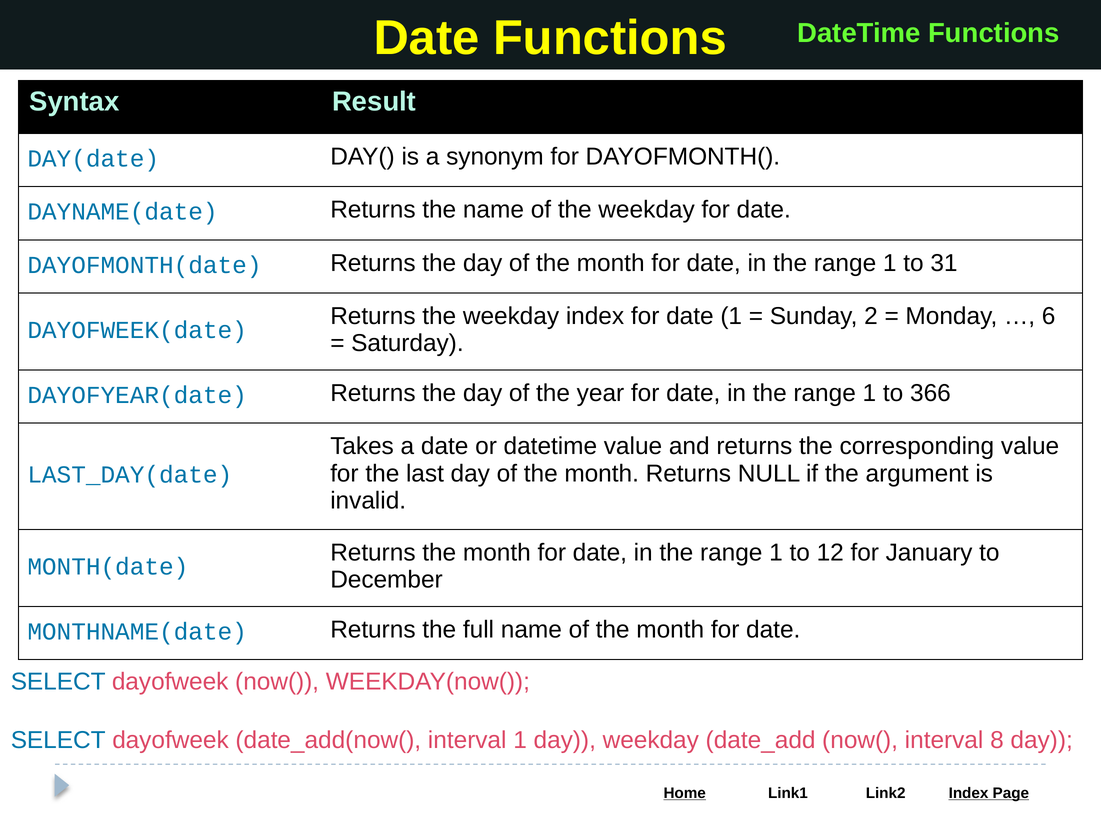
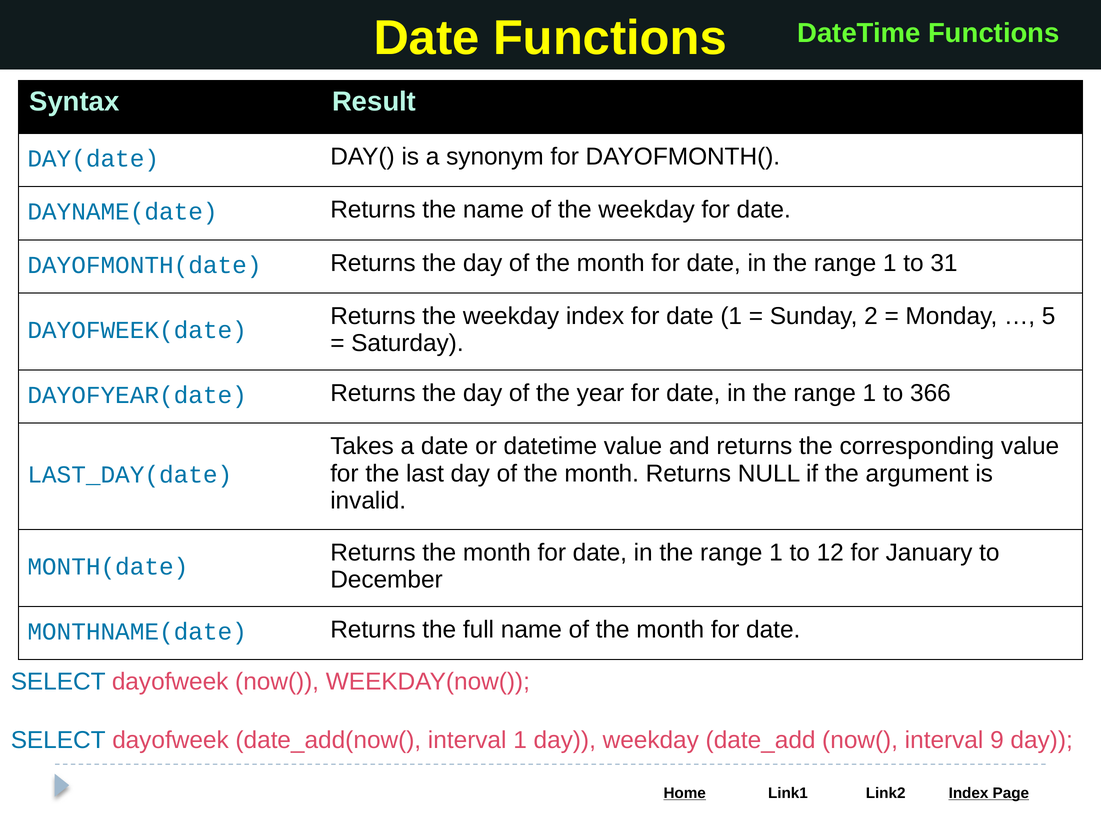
6: 6 -> 5
8: 8 -> 9
